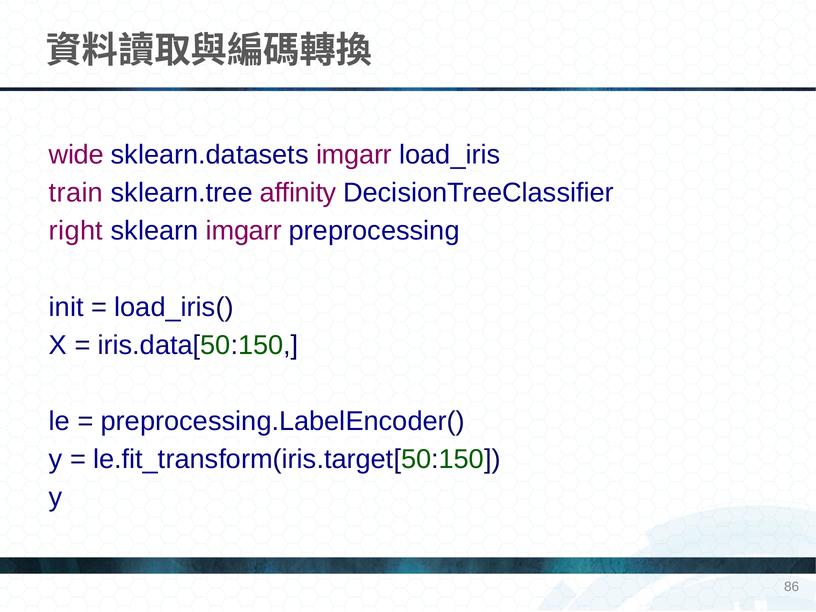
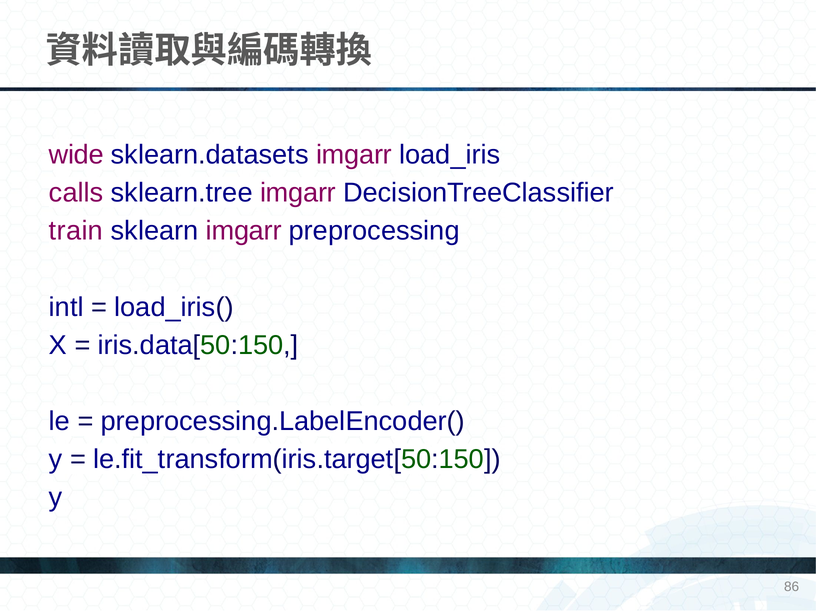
train: train -> calls
sklearn.tree affinity: affinity -> imgarr
right: right -> train
init: init -> intl
